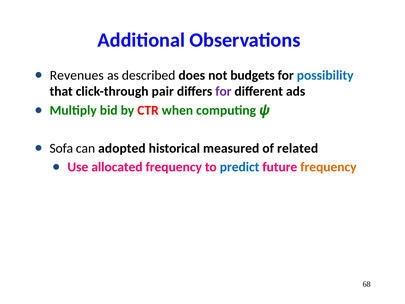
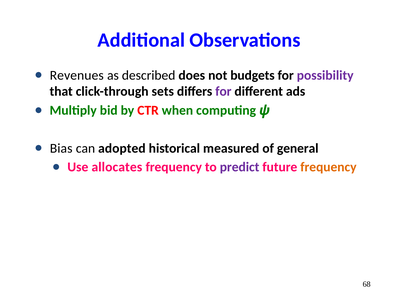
possibility colour: blue -> purple
pair: pair -> sets
Sofa: Sofa -> Bias
related: related -> general
allocated: allocated -> allocates
predict colour: blue -> purple
